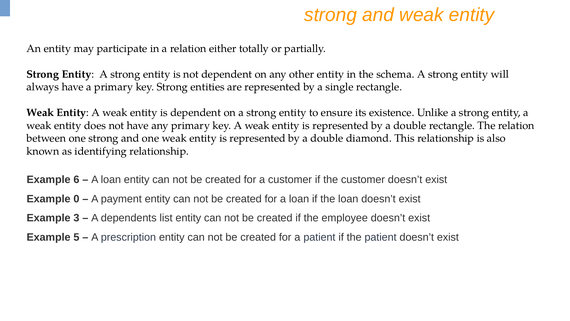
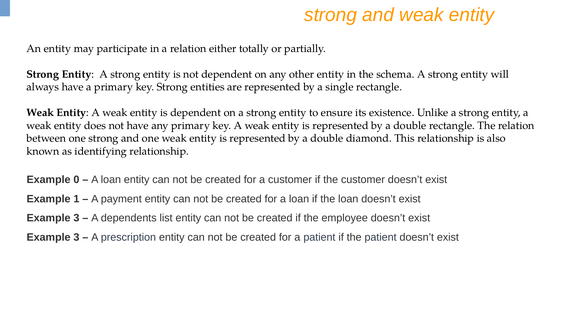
6: 6 -> 0
0: 0 -> 1
5 at (76, 237): 5 -> 3
